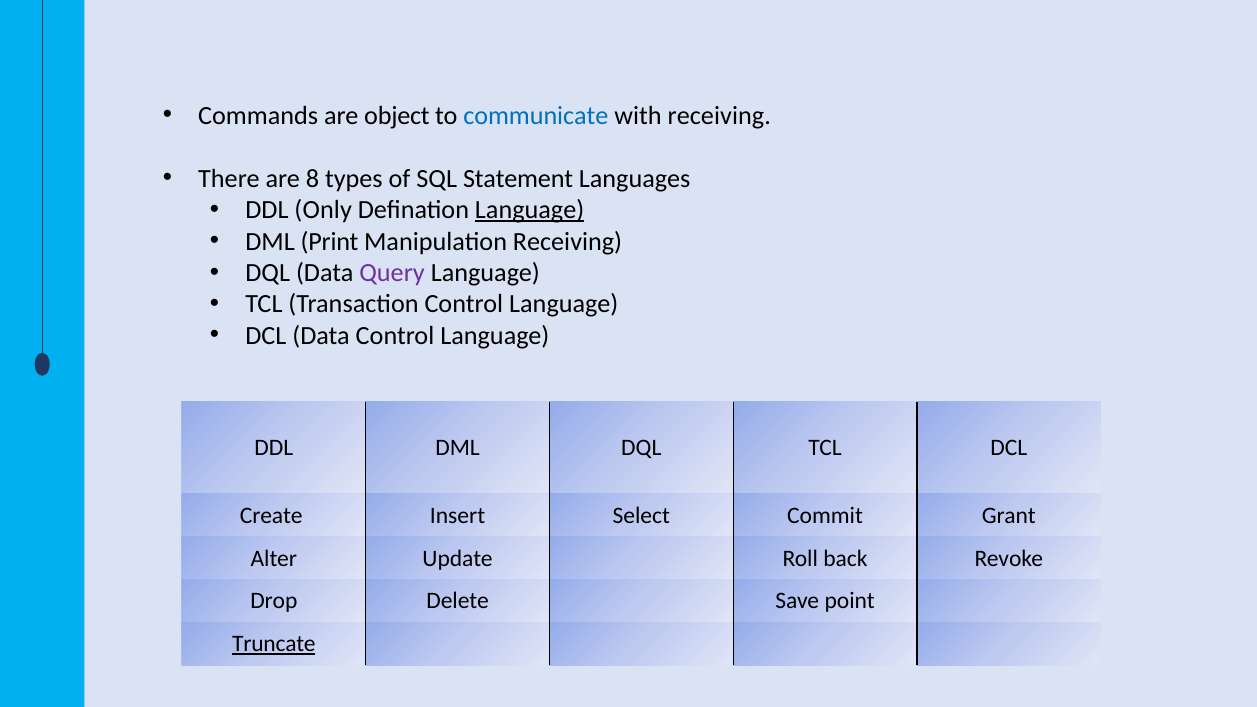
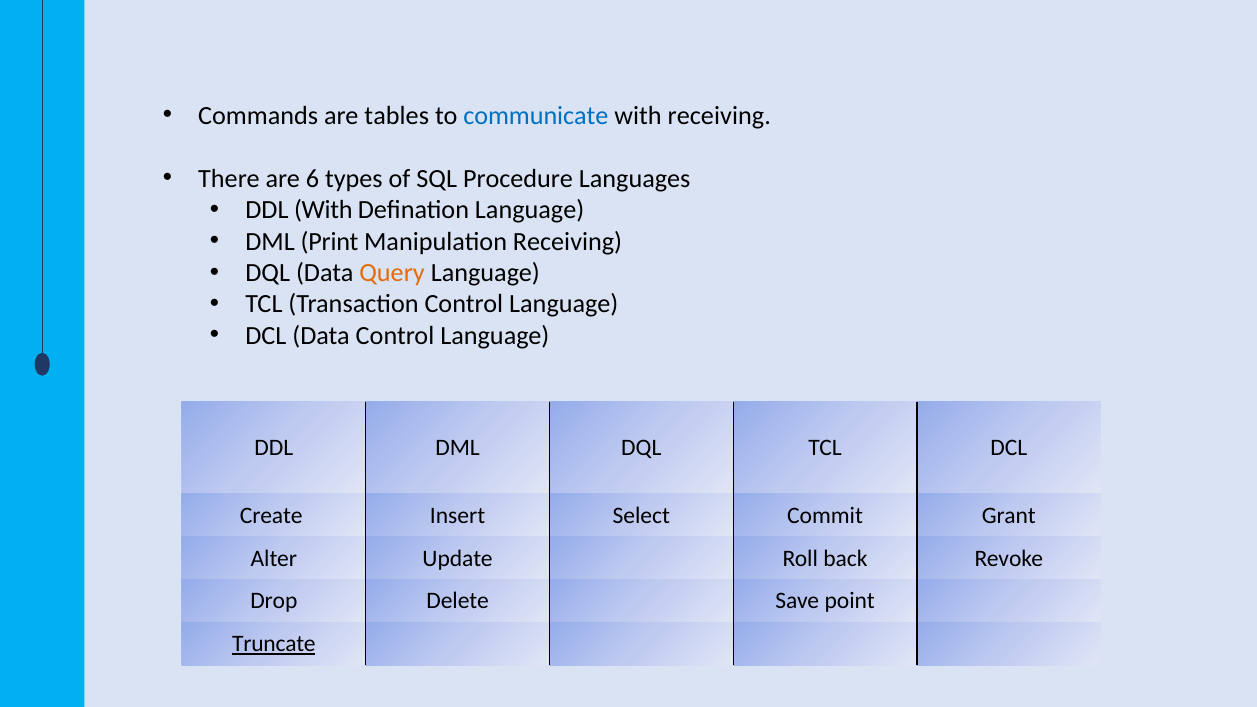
object: object -> tables
8: 8 -> 6
Statement: Statement -> Procedure
DDL Only: Only -> With
Language at (530, 210) underline: present -> none
Query colour: purple -> orange
